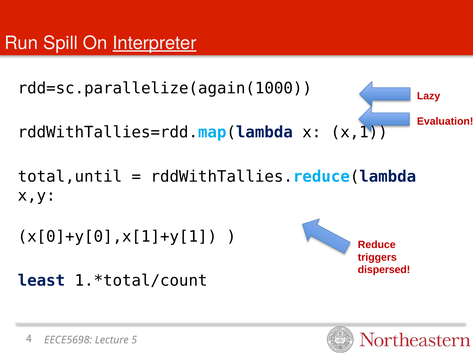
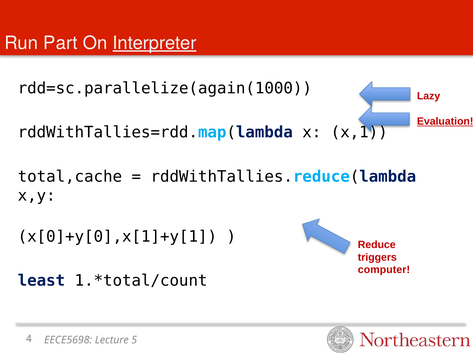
Spill: Spill -> Part
Evaluation underline: none -> present
total,until: total,until -> total,cache
dispersed: dispersed -> computer
